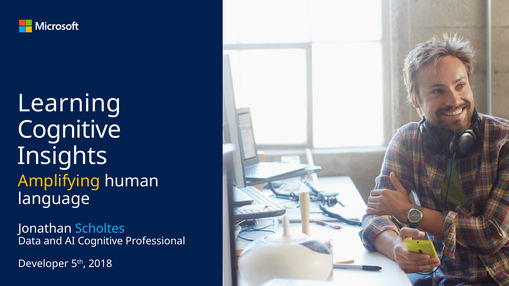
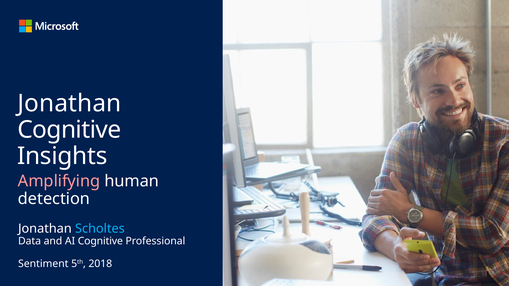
Learning at (69, 104): Learning -> Jonathan
Amplifying colour: yellow -> pink
language: language -> detection
Developer: Developer -> Sentiment
